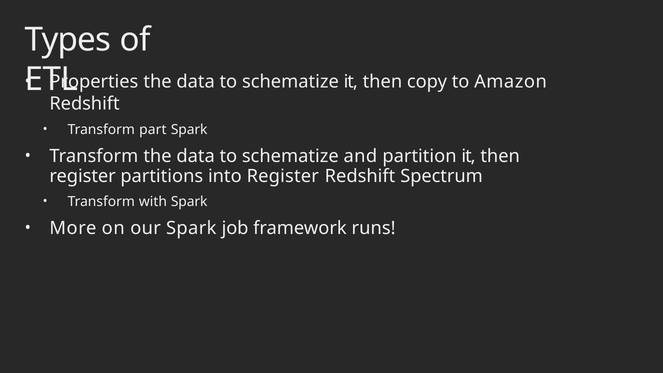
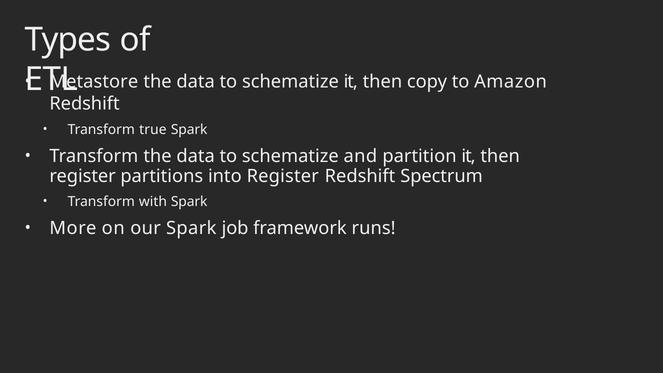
Properties: Properties -> Metastore
part: part -> true
